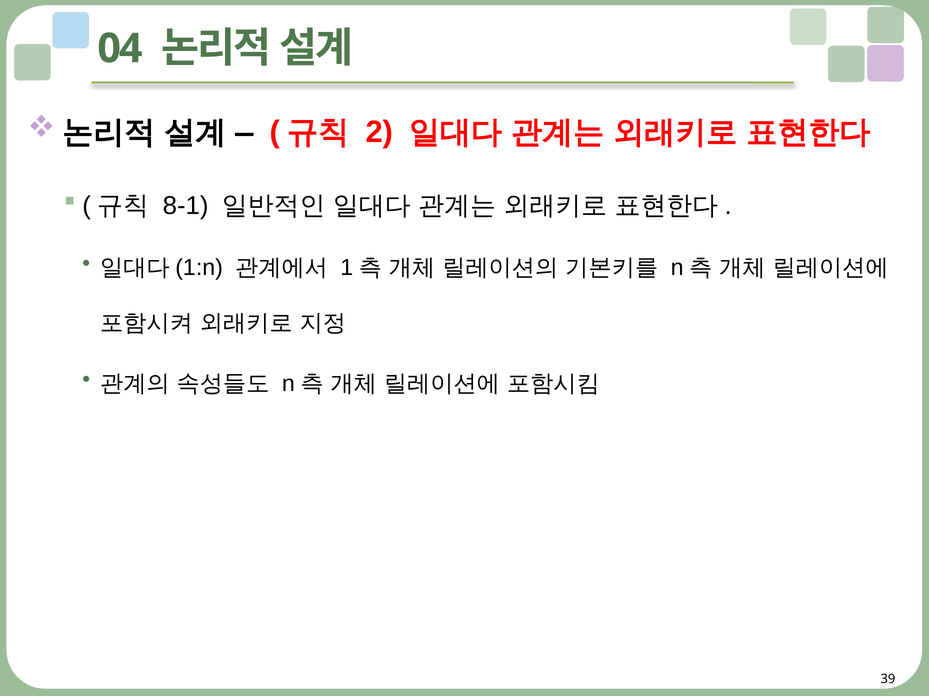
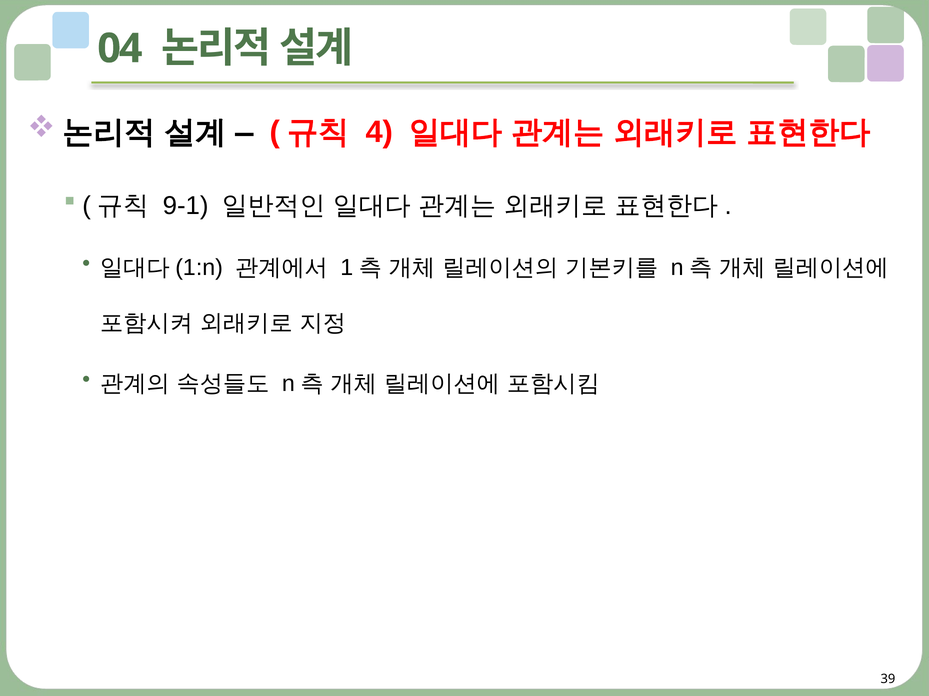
2: 2 -> 4
8-1: 8-1 -> 9-1
